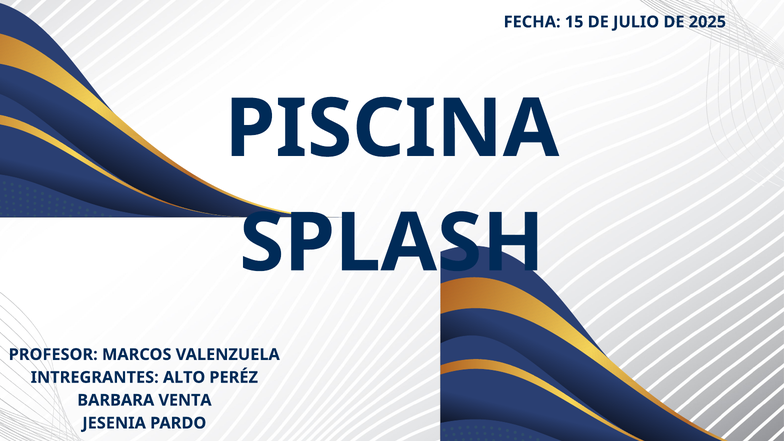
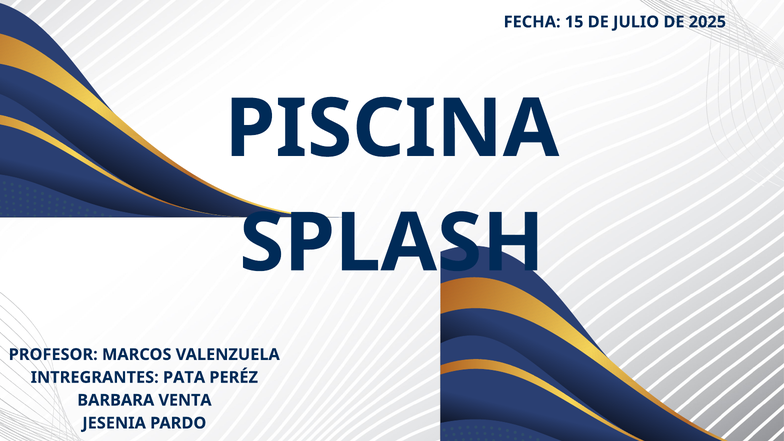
ALTO: ALTO -> PATA
